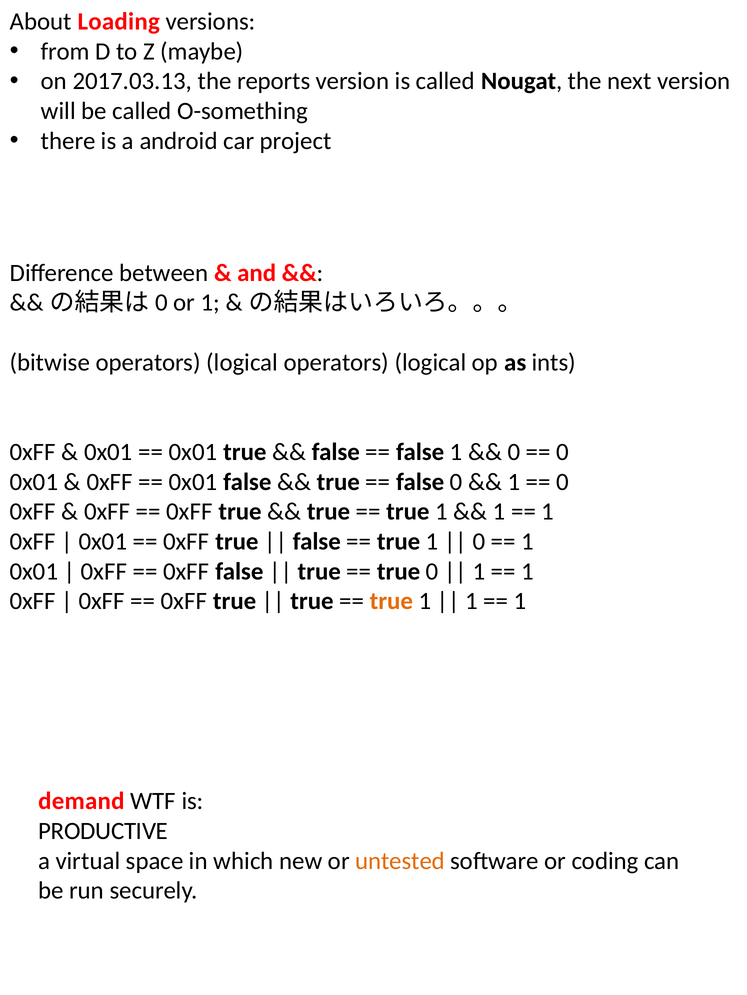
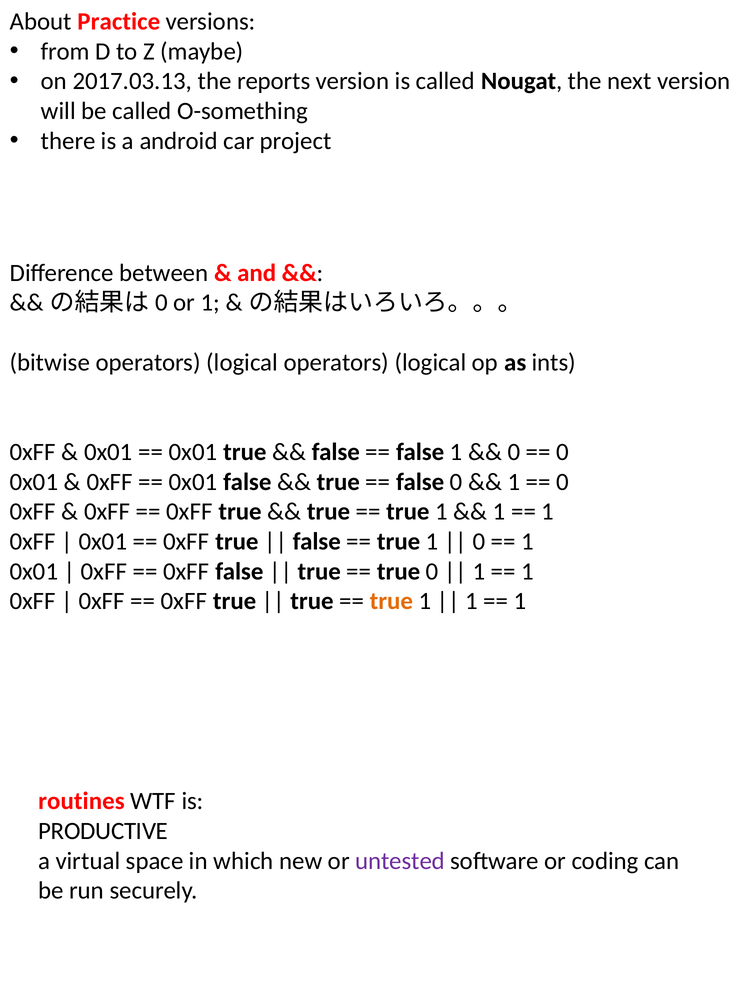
Loading: Loading -> Practice
demand: demand -> routines
untested colour: orange -> purple
